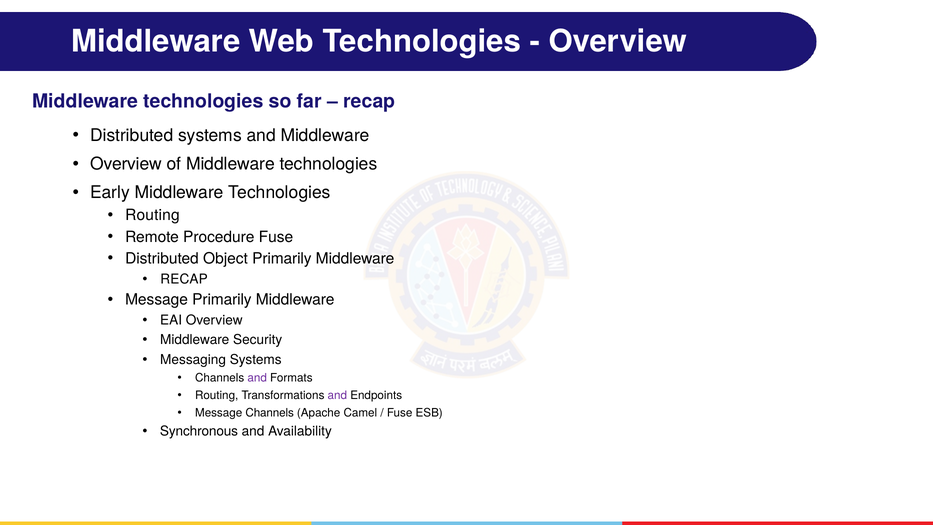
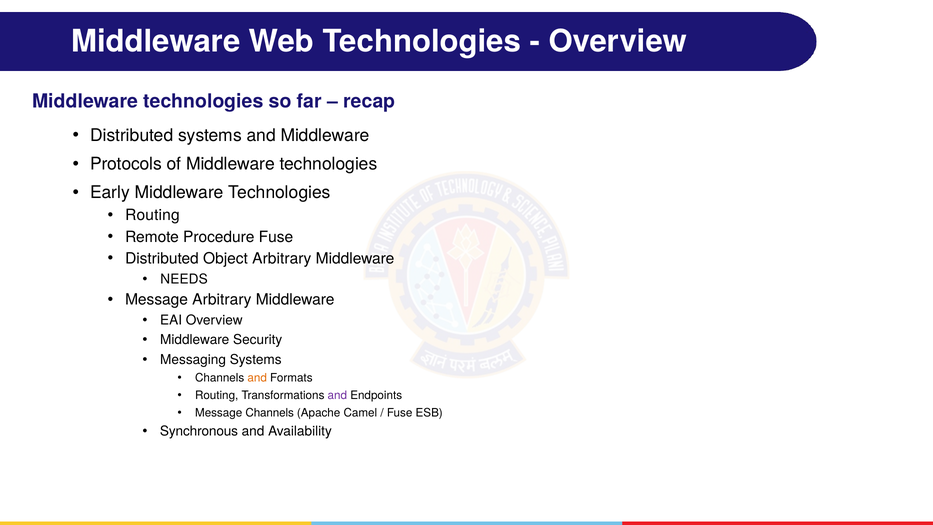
Overview at (126, 164): Overview -> Protocols
Object Primarily: Primarily -> Arbitrary
RECAP at (184, 279): RECAP -> NEEDS
Message Primarily: Primarily -> Arbitrary
and at (257, 378) colour: purple -> orange
